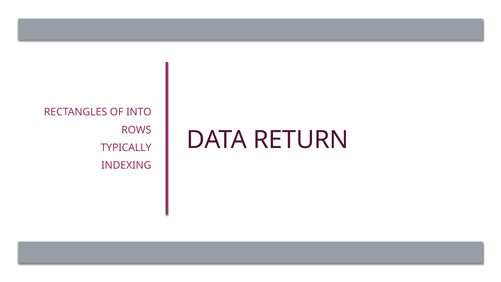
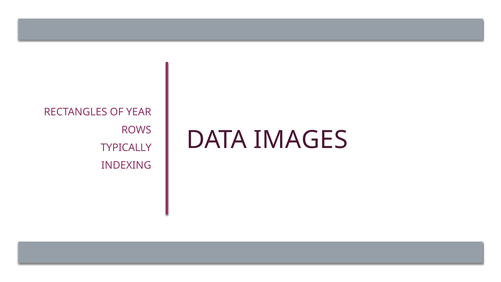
INTO: INTO -> YEAR
RETURN: RETURN -> IMAGES
